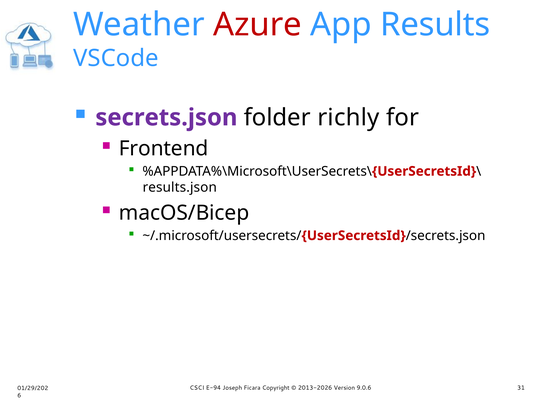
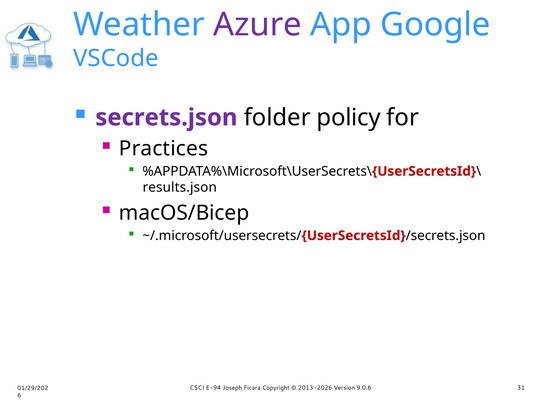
Azure colour: red -> purple
Results: Results -> Google
richly: richly -> policy
Frontend: Frontend -> Practices
